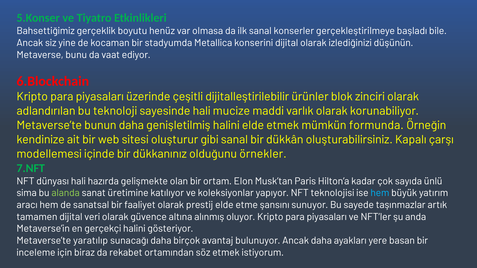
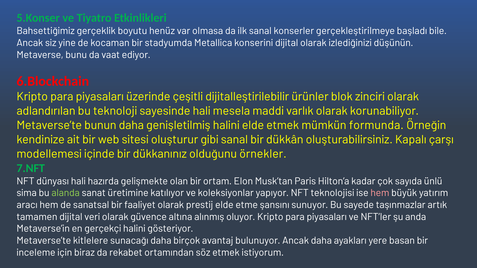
mucize: mucize -> mesela
hem at (380, 193) colour: light blue -> pink
yaratılıp: yaratılıp -> kitlelere
